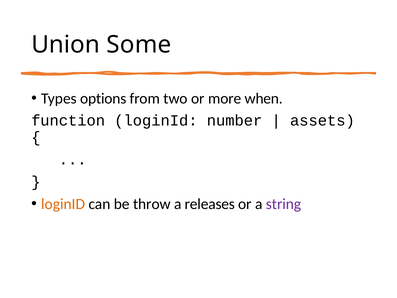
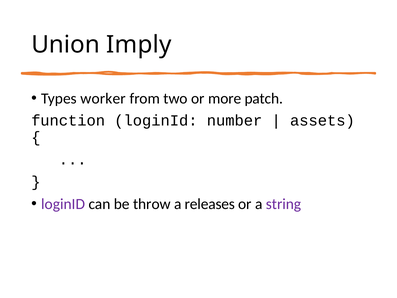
Some: Some -> Imply
options: options -> worker
when: when -> patch
loginID at (63, 204) colour: orange -> purple
